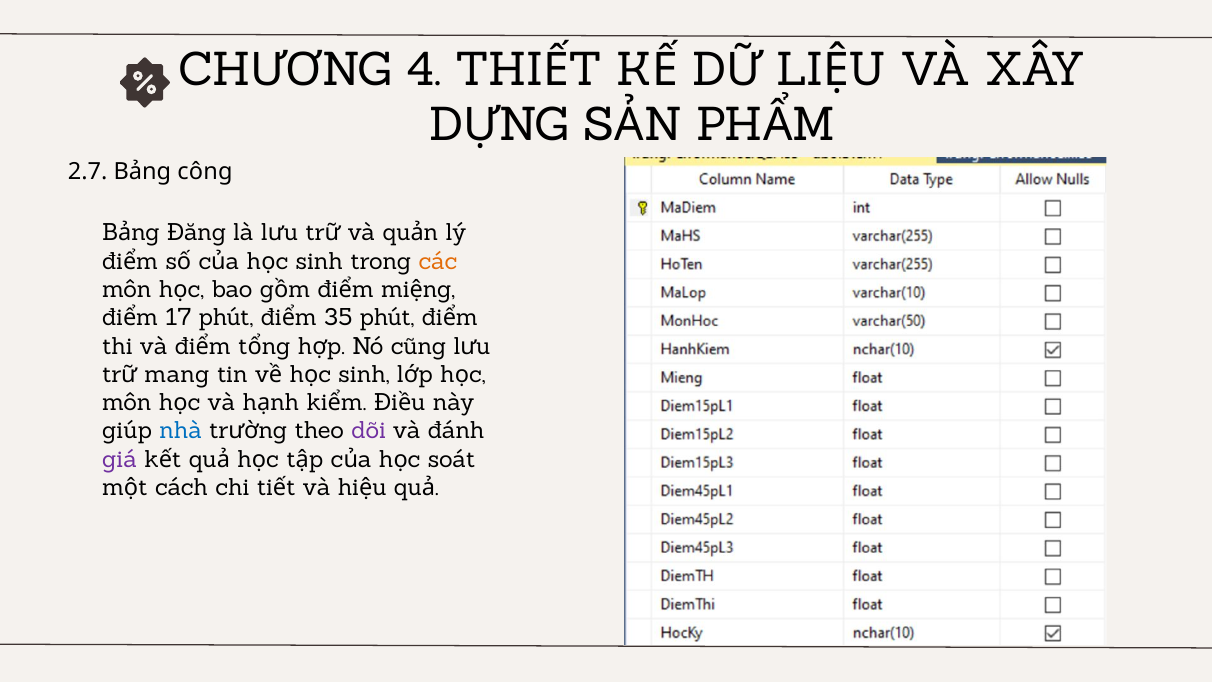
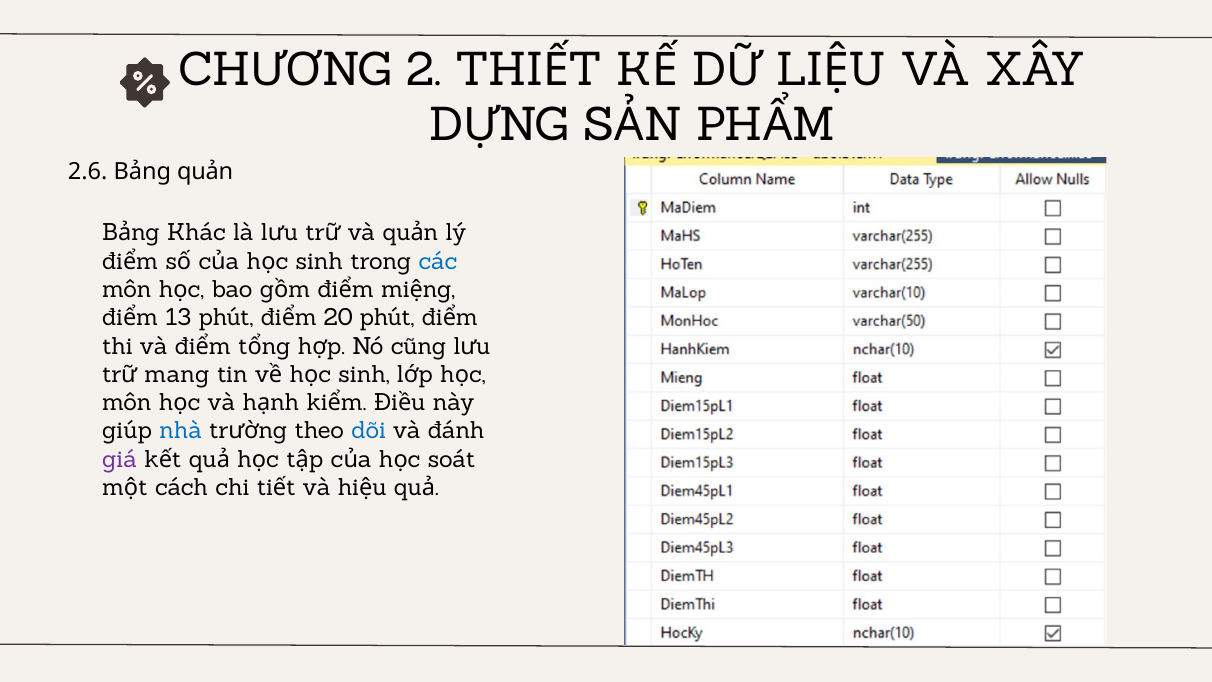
4: 4 -> 2
2.7: 2.7 -> 2.6
công: công -> quản
Đăng: Đăng -> Khác
các colour: orange -> blue
17: 17 -> 13
35: 35 -> 20
dõi colour: purple -> blue
